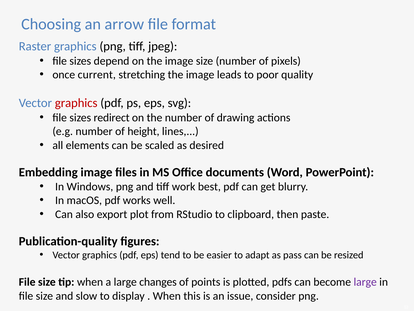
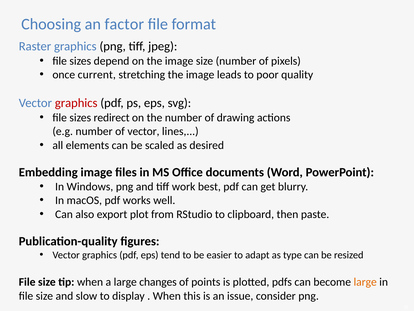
arrow: arrow -> factor
of height: height -> vector
pass: pass -> type
large at (365, 282) colour: purple -> orange
